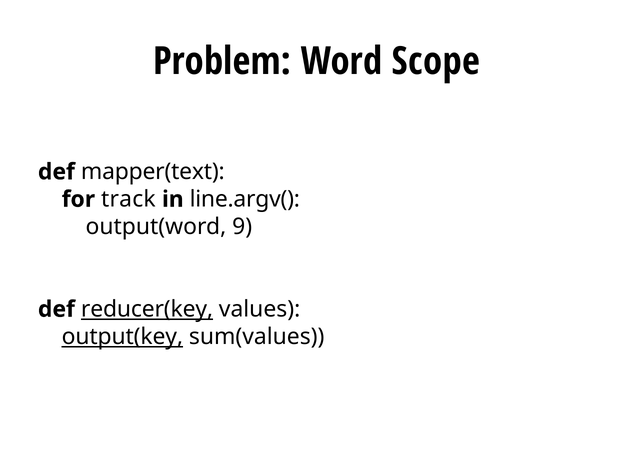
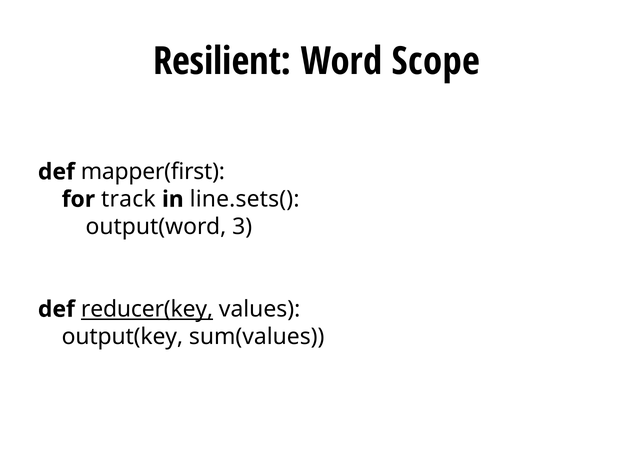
Problem: Problem -> Resilient
mapper(text: mapper(text -> mapper(first
line.argv(: line.argv( -> line.sets(
9: 9 -> 3
output(key underline: present -> none
